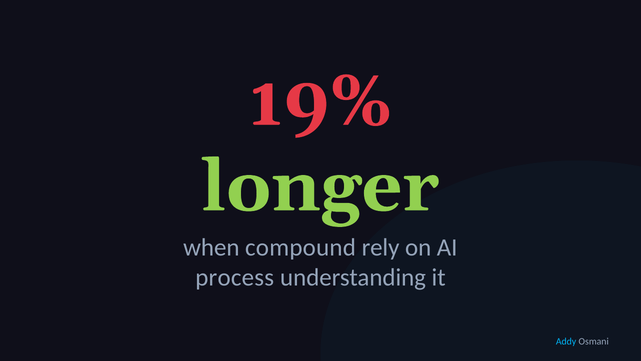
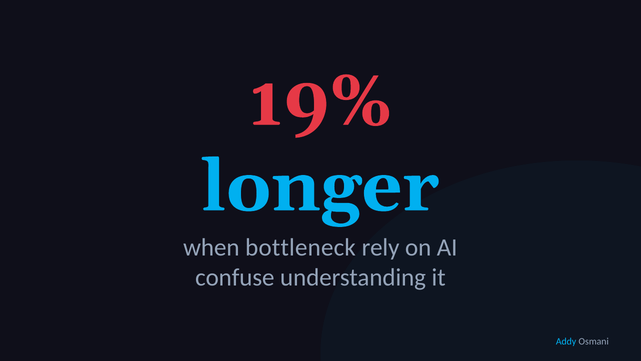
longer colour: light green -> light blue
compound: compound -> bottleneck
process: process -> confuse
